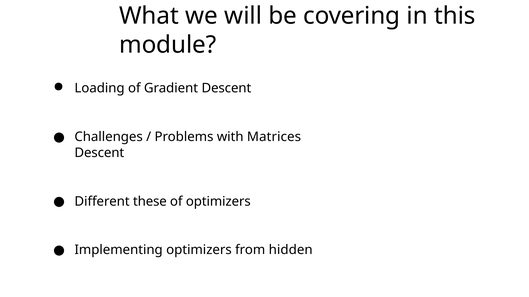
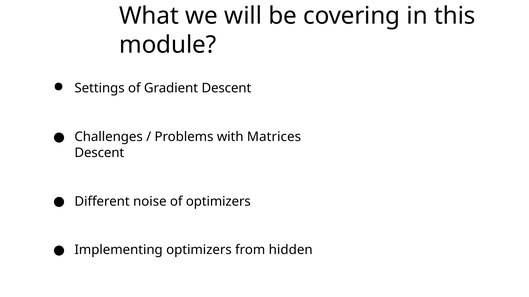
Loading: Loading -> Settings
these: these -> noise
